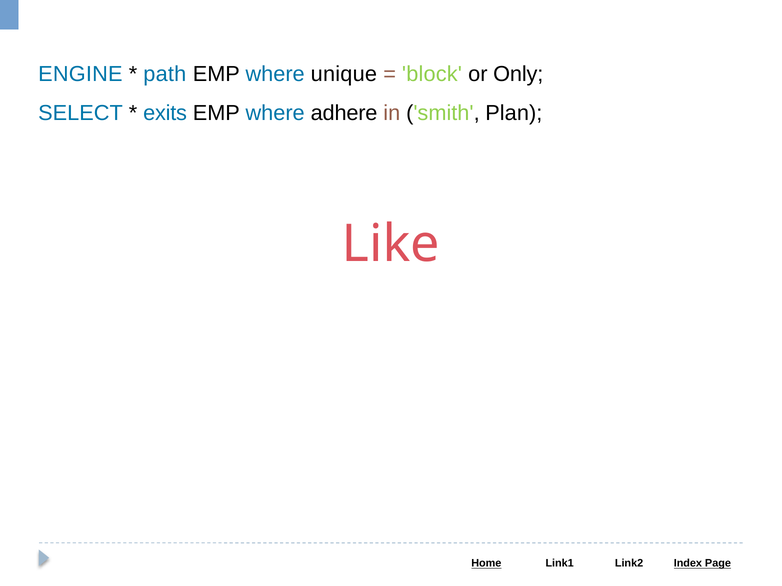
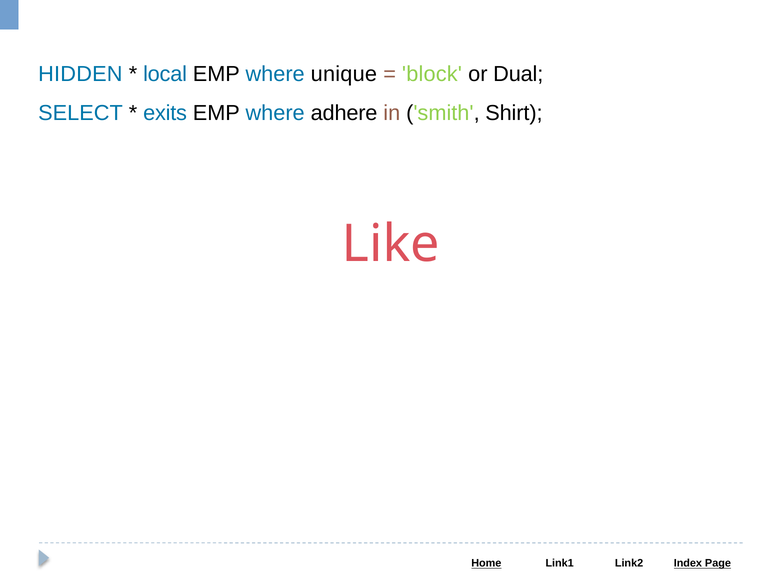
ENGINE: ENGINE -> HIDDEN
path: path -> local
Only: Only -> Dual
Plan: Plan -> Shirt
